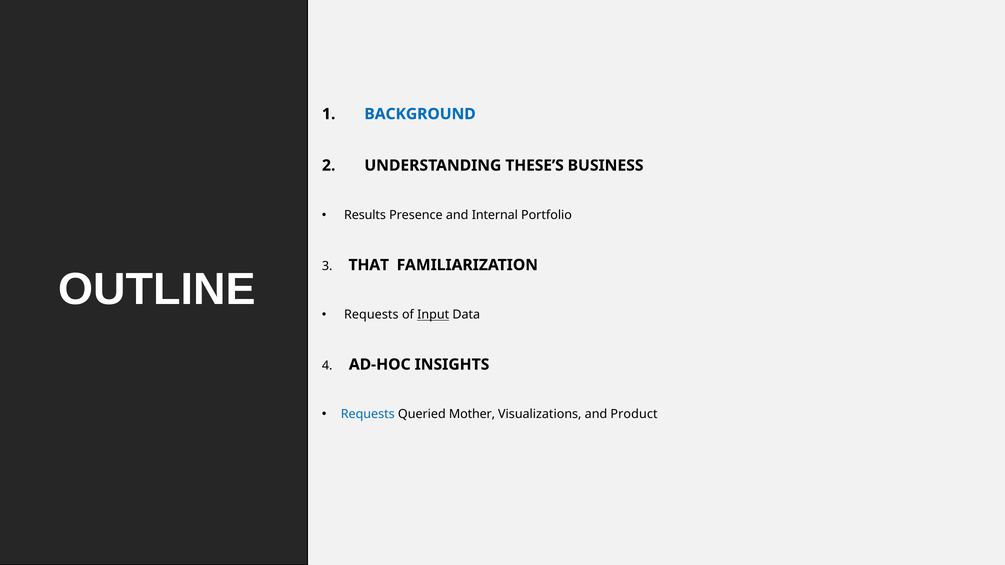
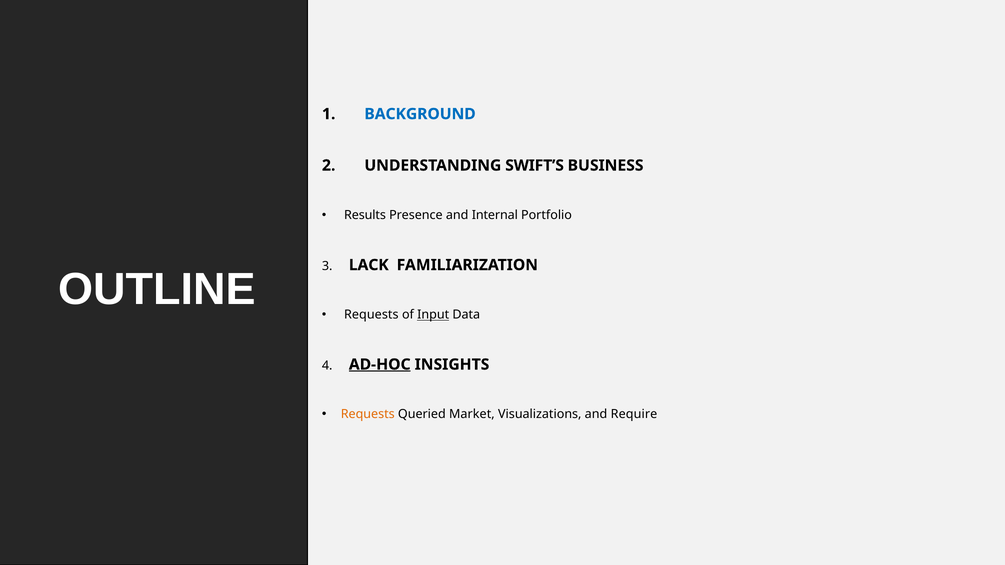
THESE’S: THESE’S -> SWIFT’S
THAT: THAT -> LACK
AD-HOC underline: none -> present
Requests at (368, 414) colour: blue -> orange
Mother: Mother -> Market
Product: Product -> Require
